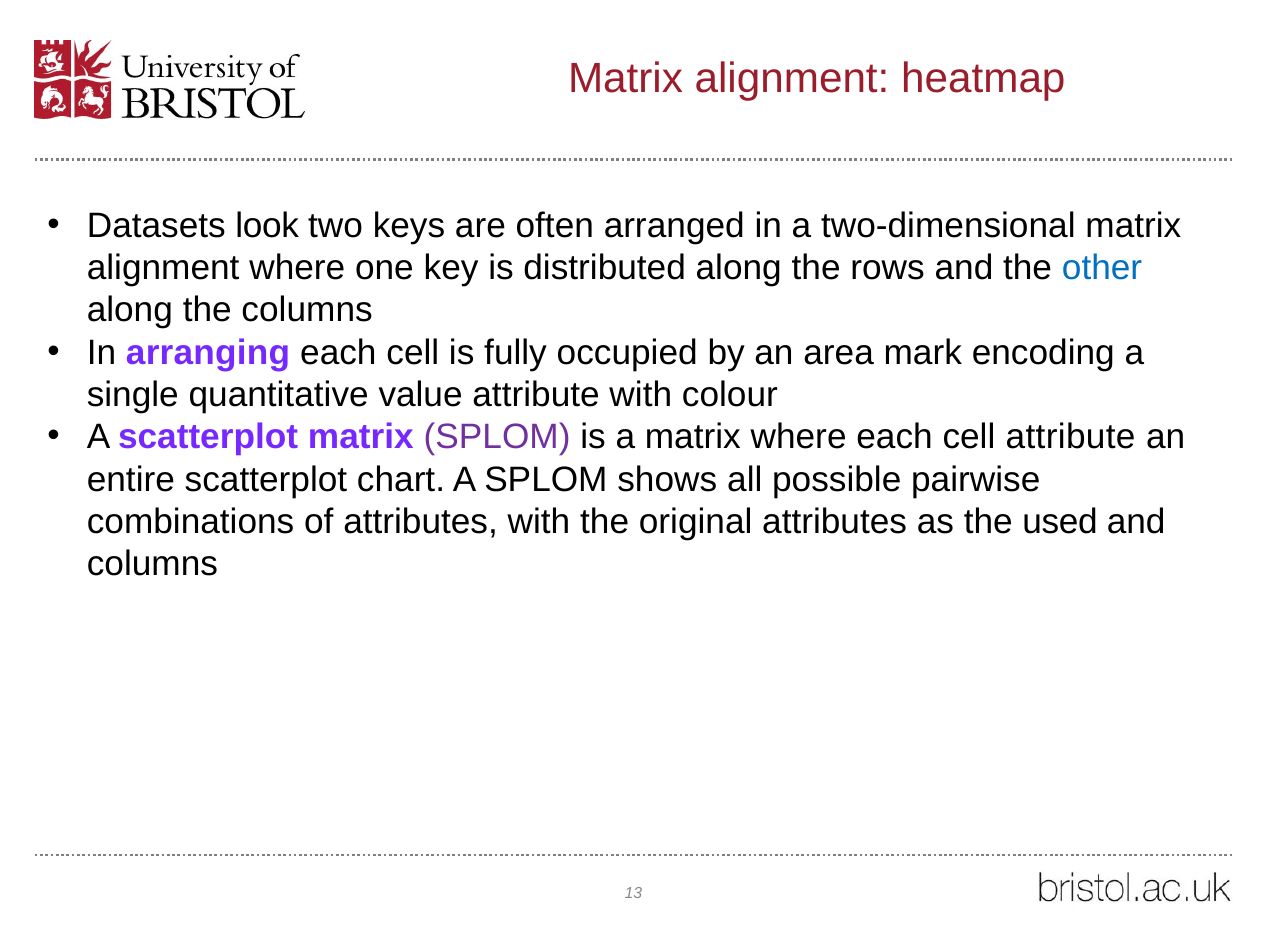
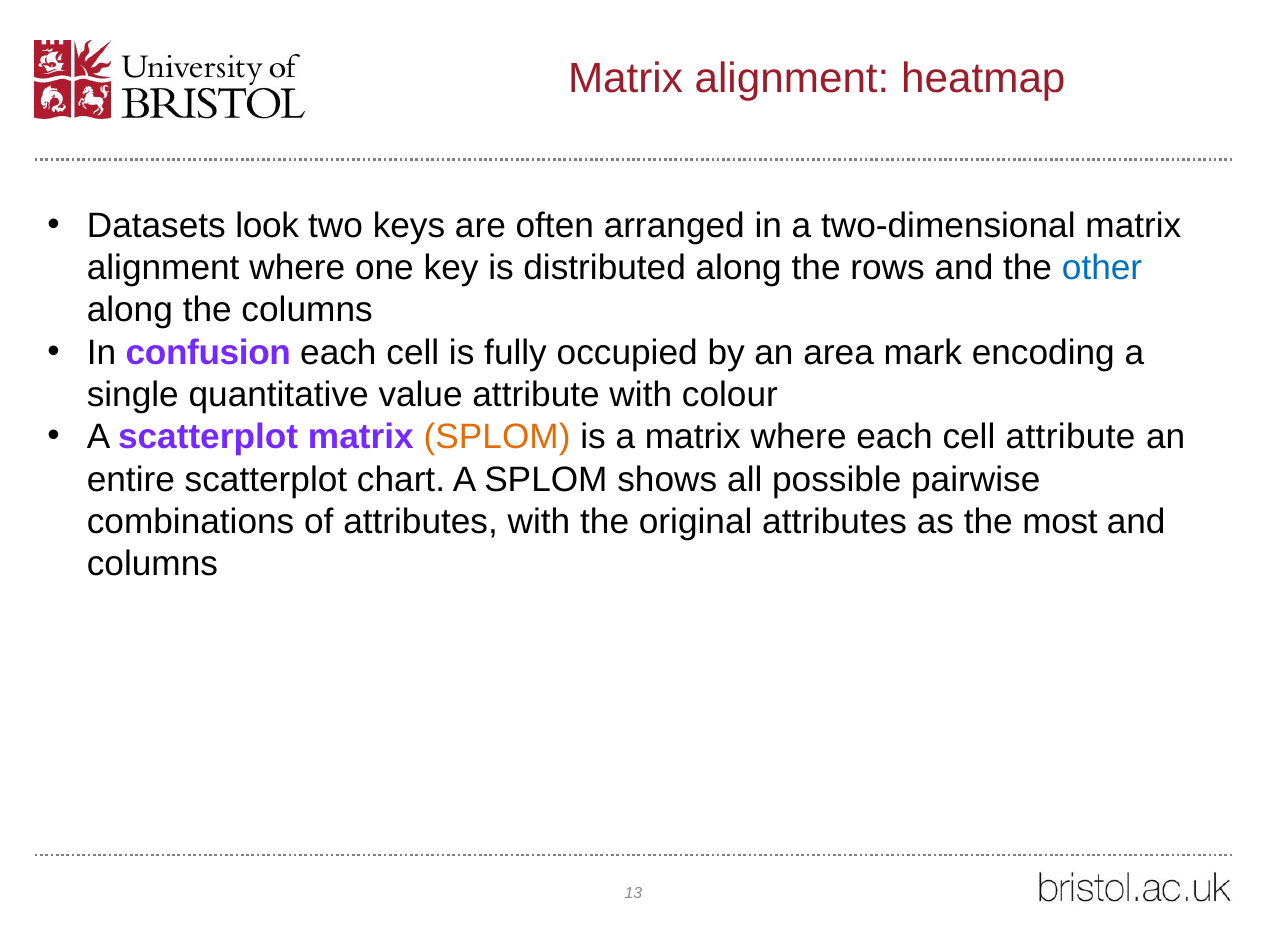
arranging: arranging -> confusion
SPLOM at (497, 437) colour: purple -> orange
used: used -> most
